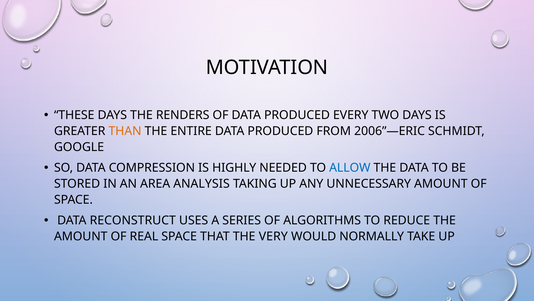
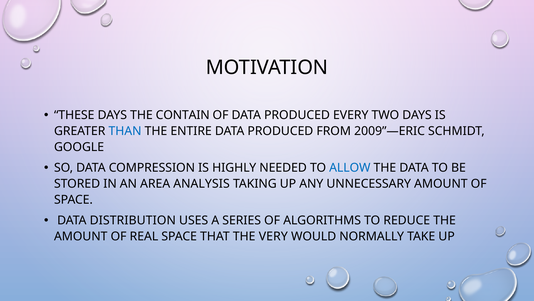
RENDERS: RENDERS -> CONTAIN
THAN colour: orange -> blue
2006”—ERIC: 2006”—ERIC -> 2009”—ERIC
RECONSTRUCT: RECONSTRUCT -> DISTRIBUTION
